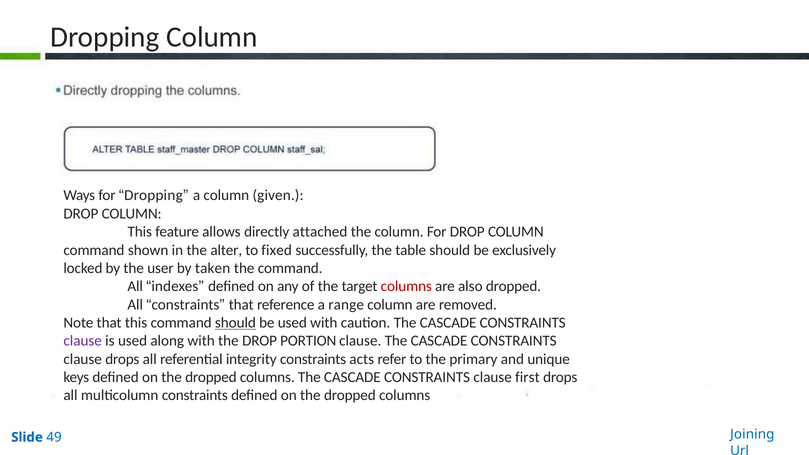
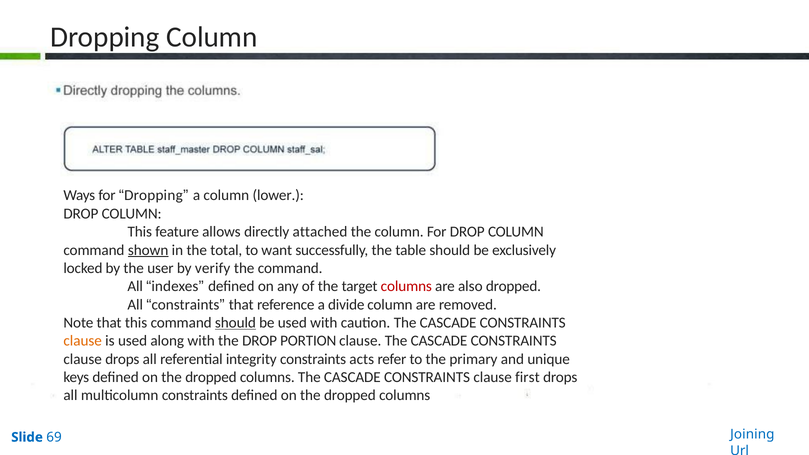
given: given -> lower
shown underline: none -> present
alter: alter -> total
fixed: fixed -> want
taken: taken -> verify
range: range -> divide
clause at (83, 341) colour: purple -> orange
49: 49 -> 69
